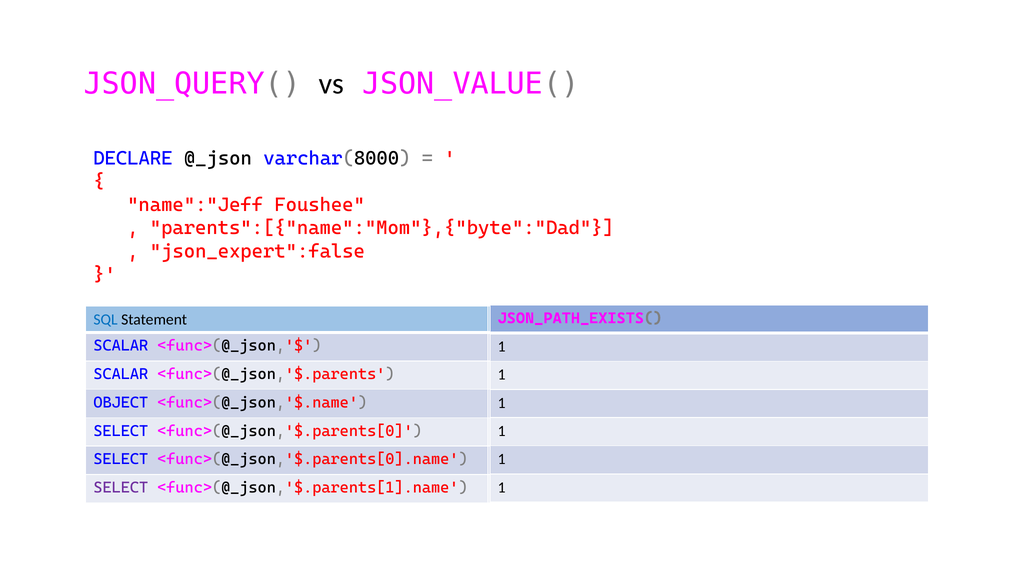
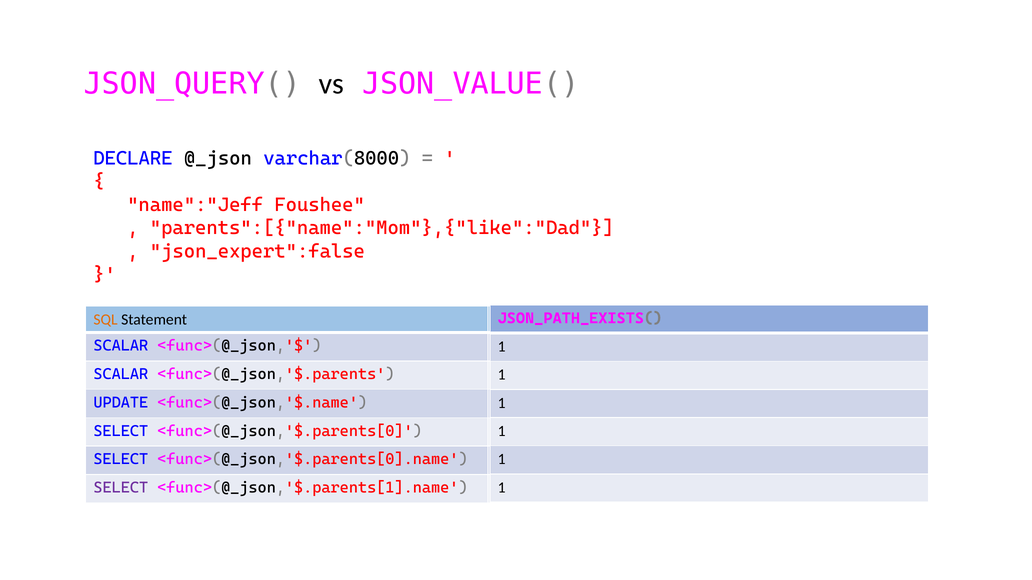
parents":[{"name":"Mom"},{"byte":"Dad: parents":[{"name":"Mom"},{"byte":"Dad -> parents":[{"name":"Mom"},{"like":"Dad
SQL colour: blue -> orange
OBJECT: OBJECT -> UPDATE
